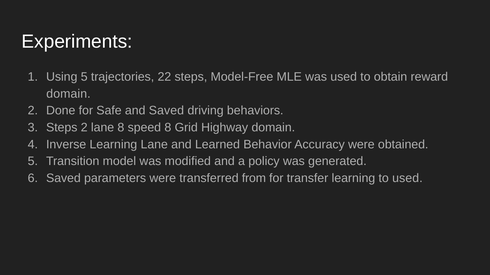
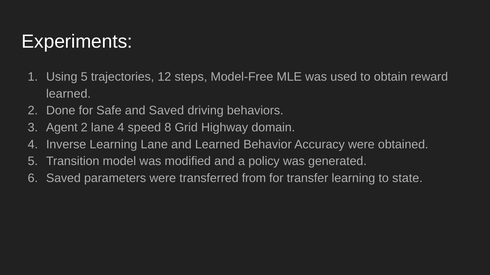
22: 22 -> 12
domain at (68, 94): domain -> learned
Steps at (62, 128): Steps -> Agent
lane 8: 8 -> 4
to used: used -> state
